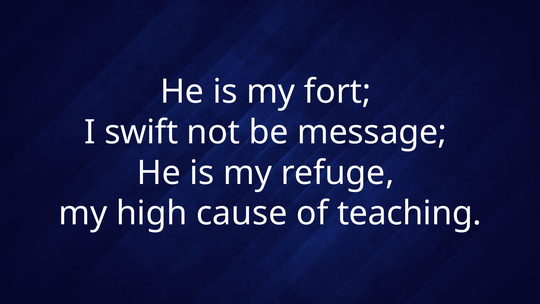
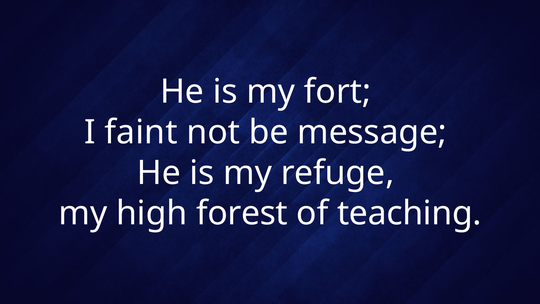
swift: swift -> faint
cause: cause -> forest
